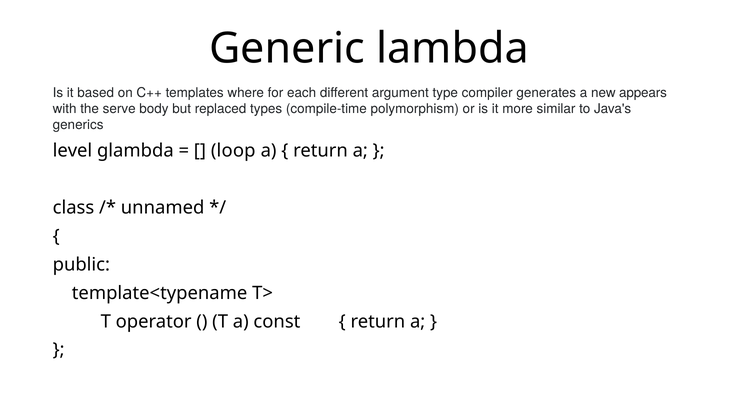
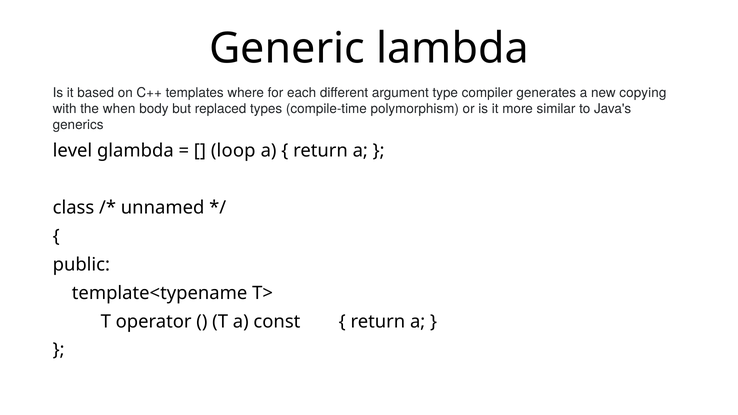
appears: appears -> copying
serve: serve -> when
